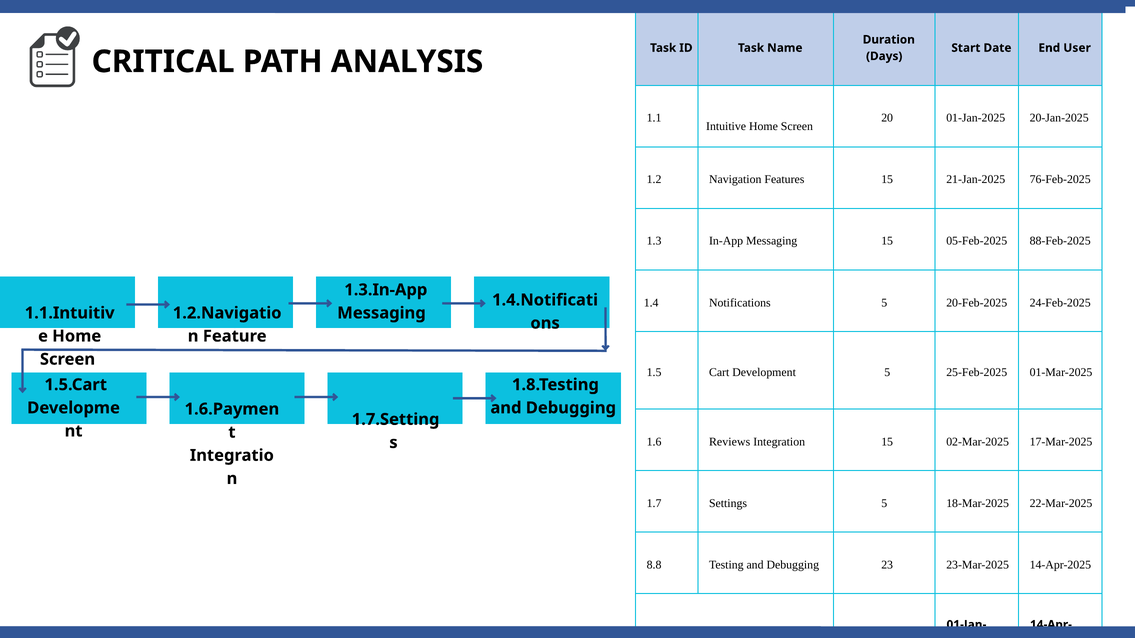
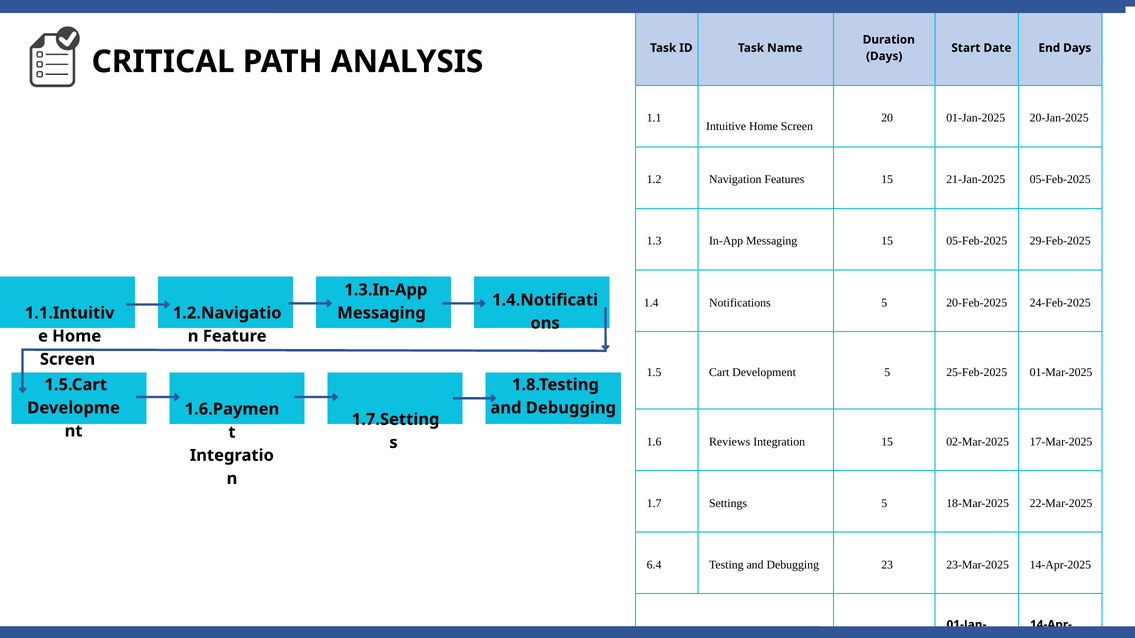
End User: User -> Days
21-Jan-2025 76-Feb-2025: 76-Feb-2025 -> 05-Feb-2025
88-Feb-2025: 88-Feb-2025 -> 29-Feb-2025
8.8: 8.8 -> 6.4
